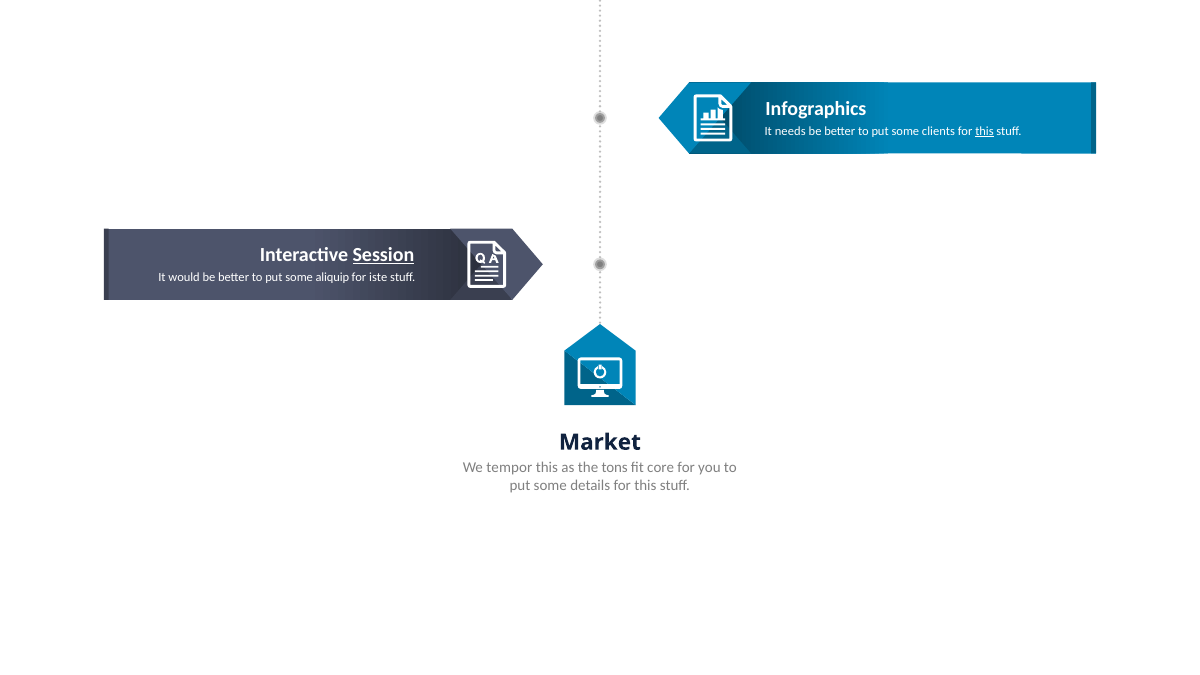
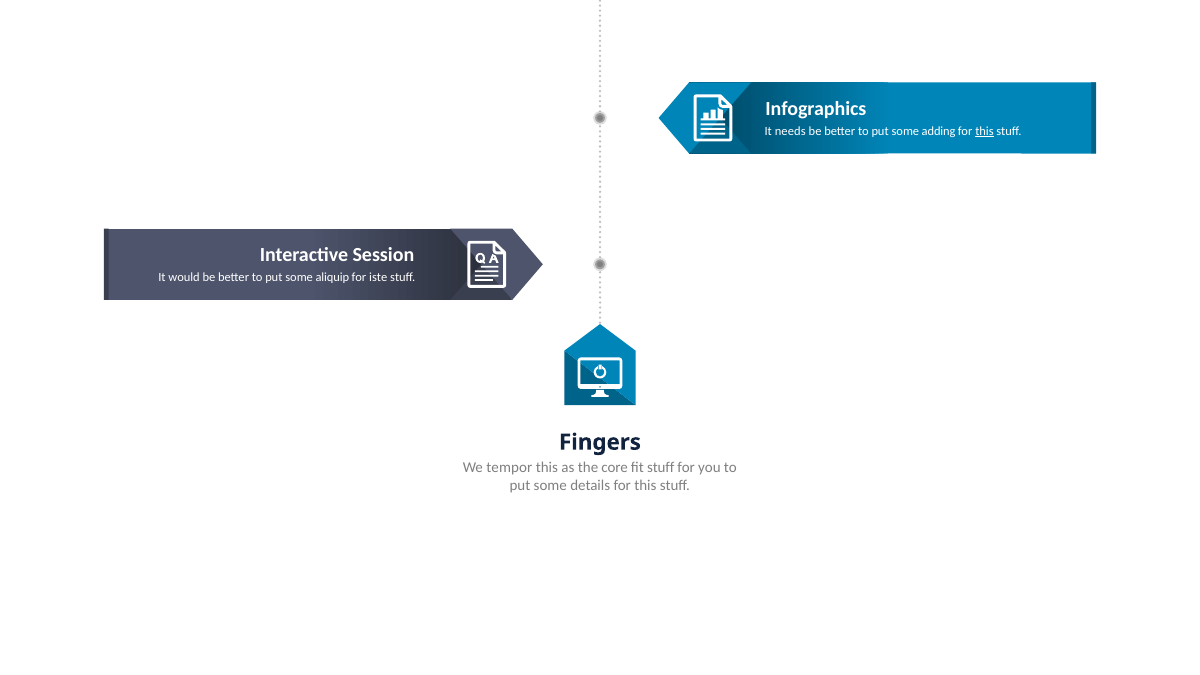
clients: clients -> adding
Session underline: present -> none
Market: Market -> Fingers
tons: tons -> core
fit core: core -> stuff
